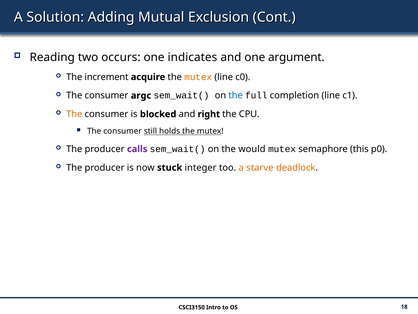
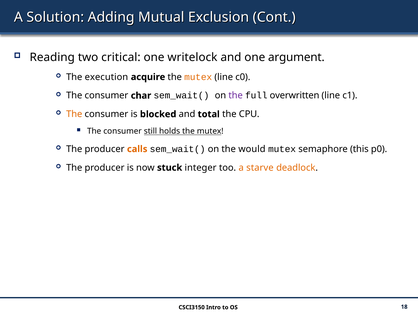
occurs: occurs -> critical
indicates: indicates -> writelock
increment: increment -> execution
argc: argc -> char
the at (236, 95) colour: blue -> purple
completion: completion -> overwritten
right: right -> total
calls colour: purple -> orange
